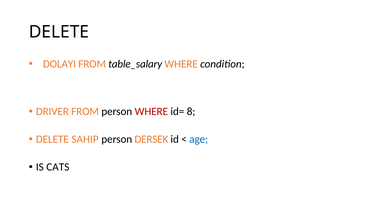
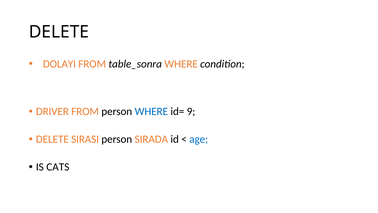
table_salary: table_salary -> table_sonra
WHERE at (151, 111) colour: red -> blue
8: 8 -> 9
SAHIP: SAHIP -> SIRASI
DERSEK: DERSEK -> SIRADA
